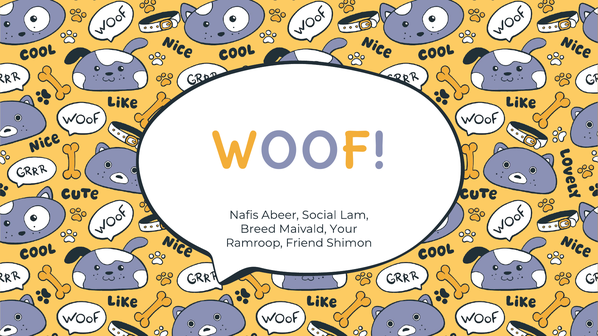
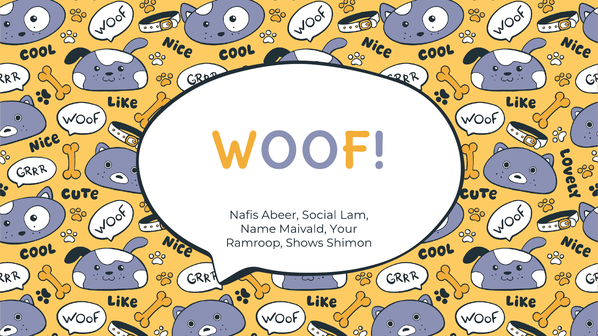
Breed: Breed -> Name
Friend: Friend -> Shows
